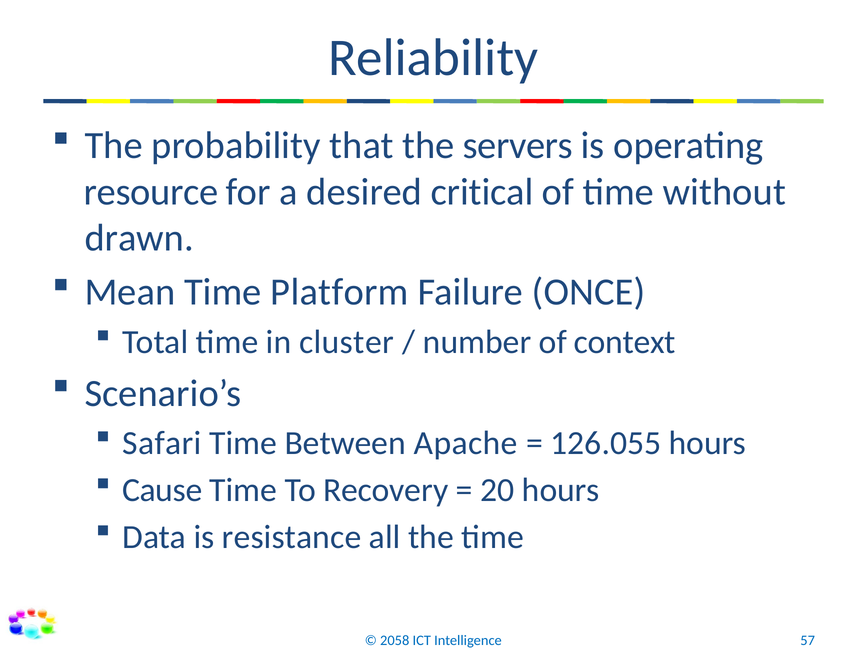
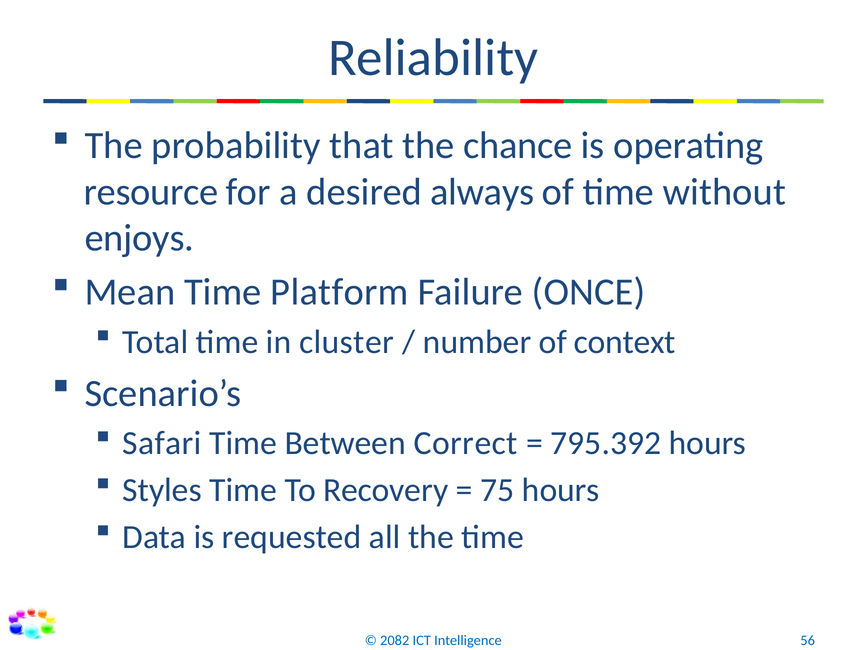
servers: servers -> chance
critical: critical -> always
drawn: drawn -> enjoys
Apache: Apache -> Correct
126.055: 126.055 -> 795.392
Cause: Cause -> Styles
20: 20 -> 75
resistance: resistance -> requested
2058: 2058 -> 2082
57: 57 -> 56
